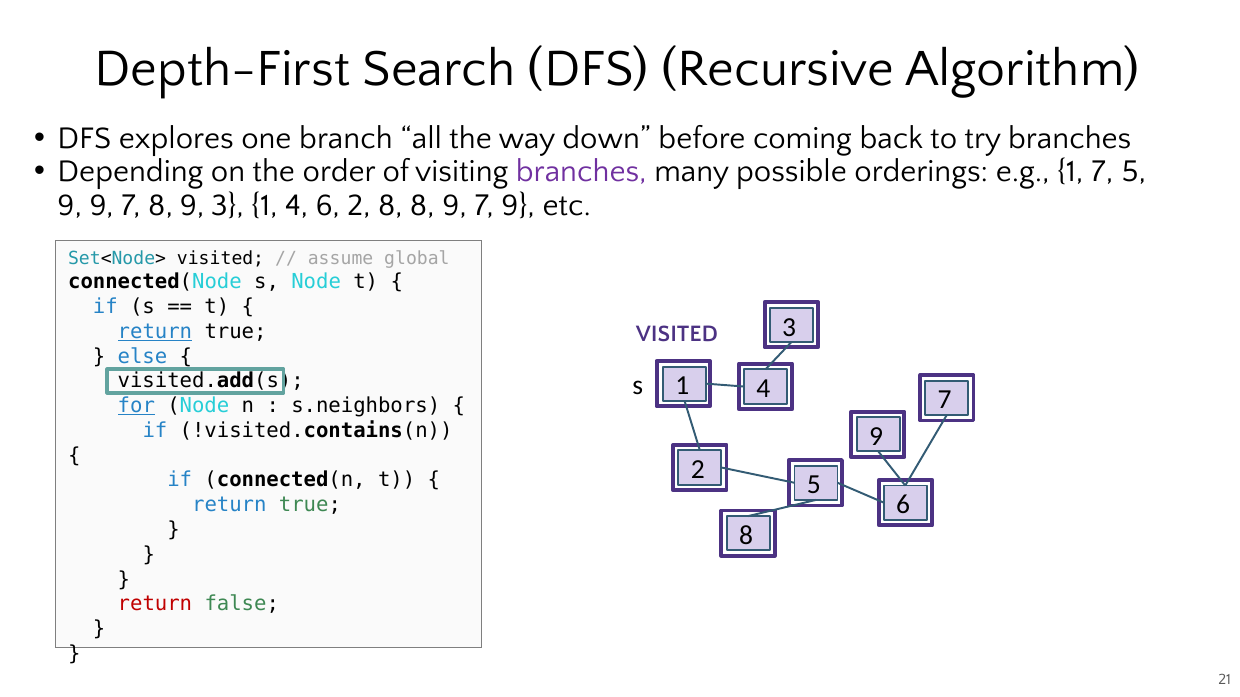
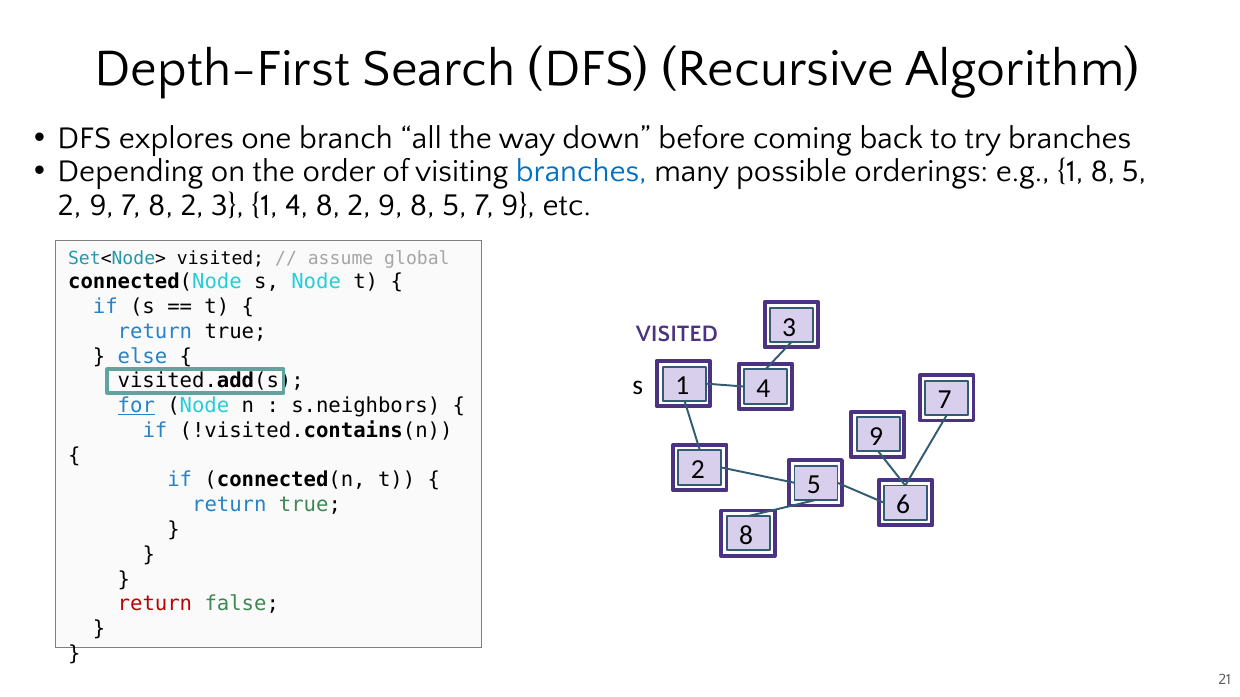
branches at (581, 172) colour: purple -> blue
1 7: 7 -> 8
9 at (70, 205): 9 -> 2
7 8 9: 9 -> 2
4 6: 6 -> 8
8 at (390, 205): 8 -> 9
9 at (455, 205): 9 -> 5
return at (155, 332) underline: present -> none
